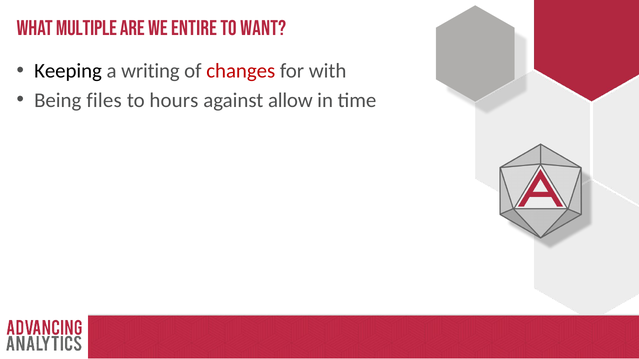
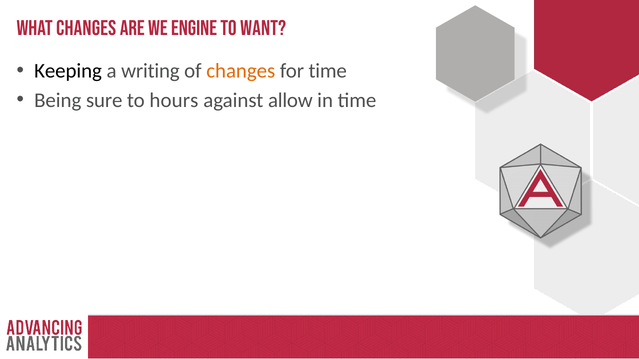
What multiple: multiple -> changes
entire: entire -> engine
changes at (241, 71) colour: red -> orange
for with: with -> time
files: files -> sure
